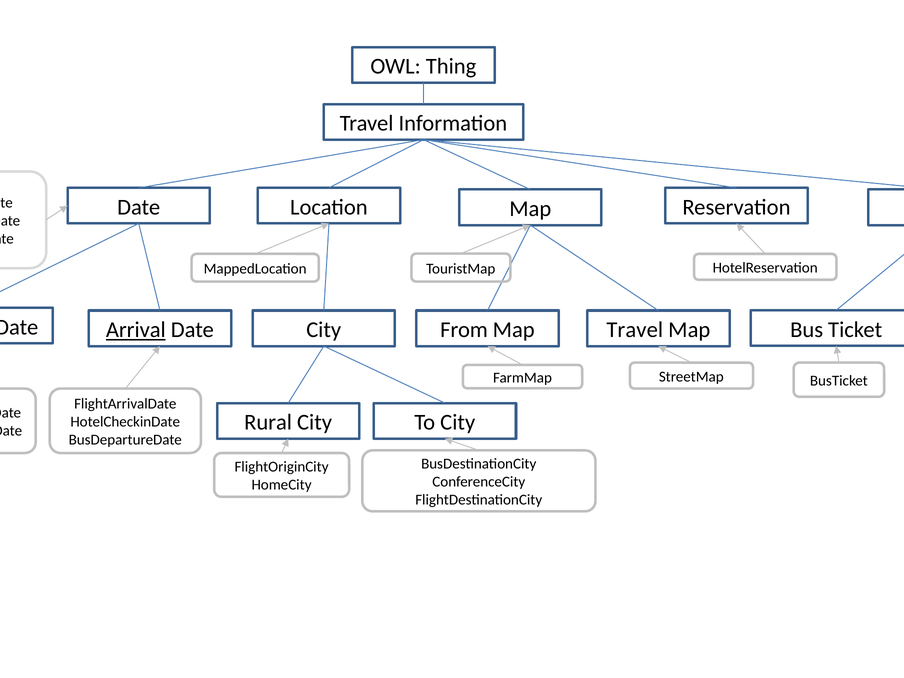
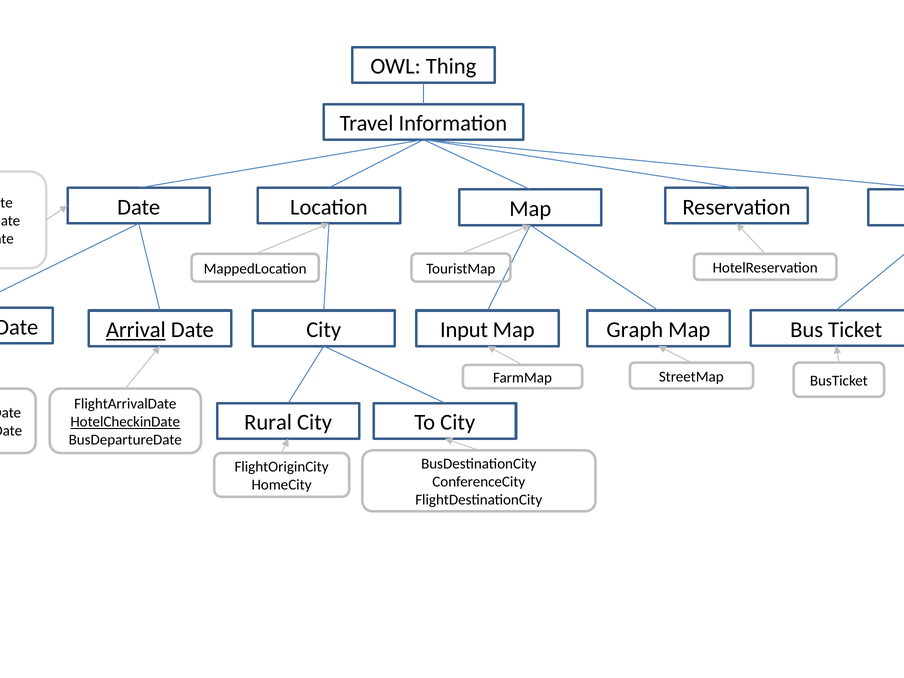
From: From -> Input
Map Travel: Travel -> Graph
HotelCheckinDate underline: none -> present
